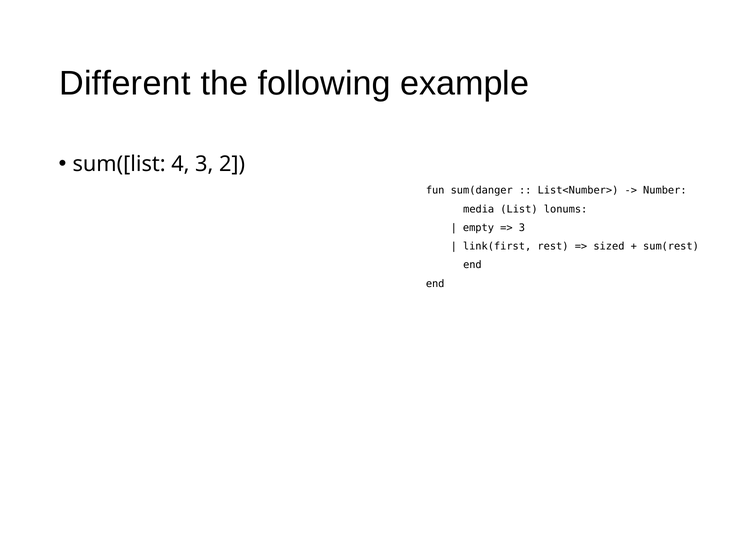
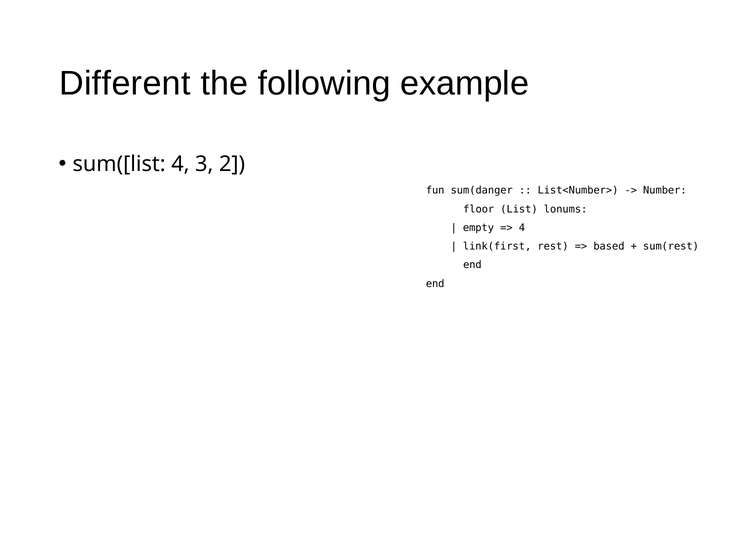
media: media -> floor
3 at (522, 228): 3 -> 4
sized: sized -> based
